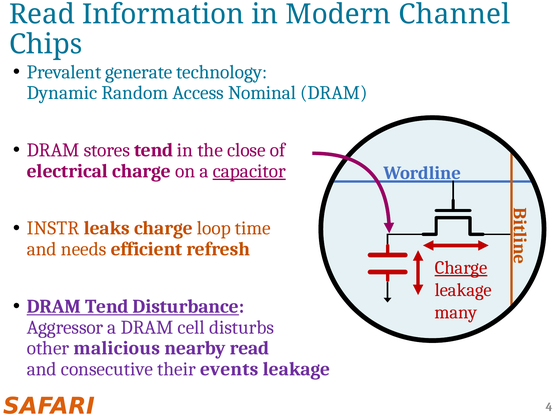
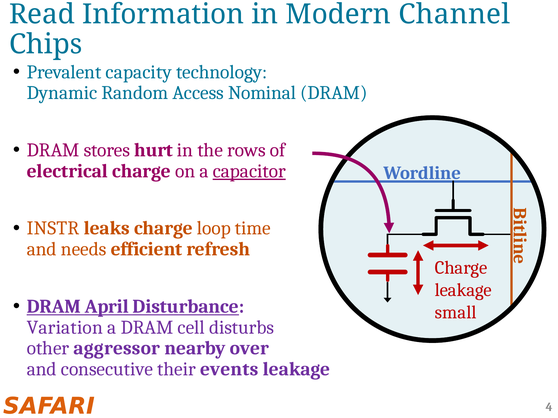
generate: generate -> capacity
stores tend: tend -> hurt
close: close -> rows
Charge at (461, 268) underline: present -> none
DRAM Tend: Tend -> April
many: many -> small
Aggressor: Aggressor -> Variation
malicious: malicious -> aggressor
nearby read: read -> over
